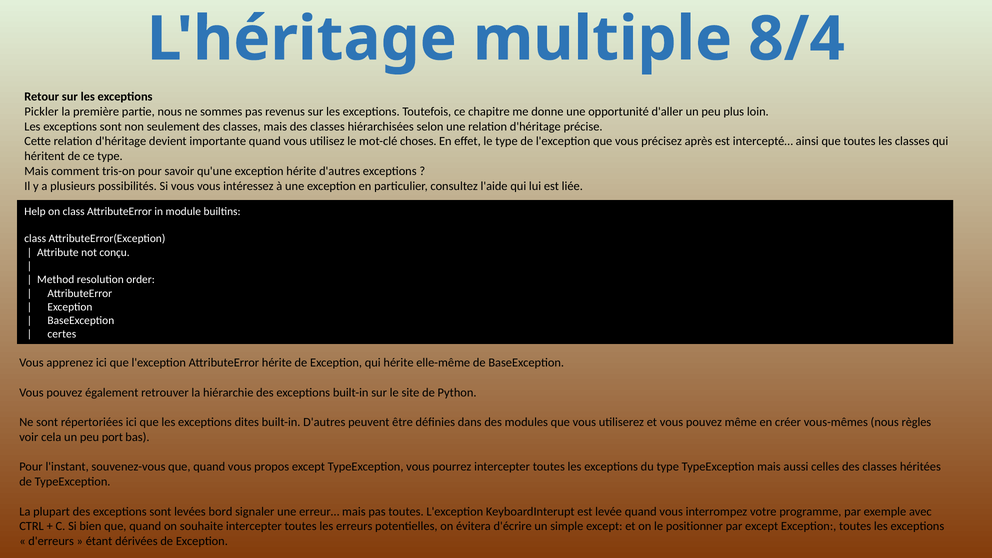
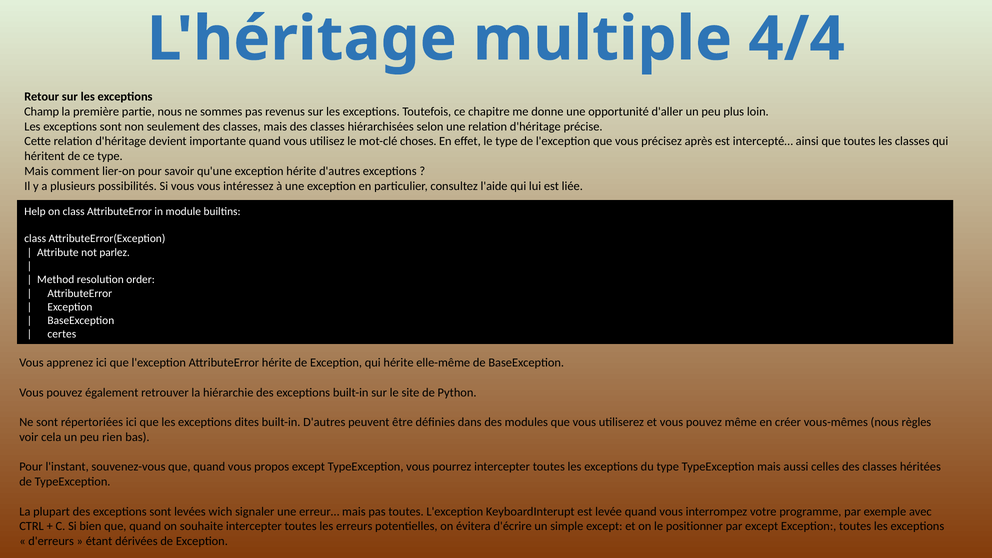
8/4: 8/4 -> 4/4
Pickler: Pickler -> Champ
tris-on: tris-on -> lier-on
conçu: conçu -> parlez
port: port -> rien
bord: bord -> wich
